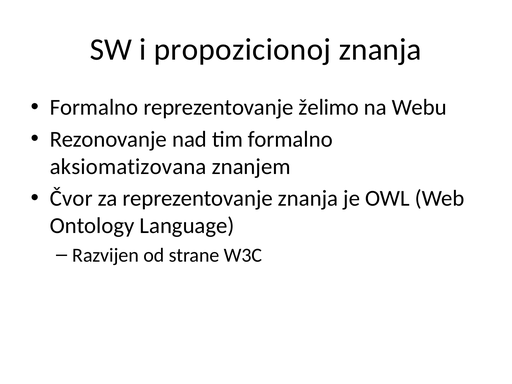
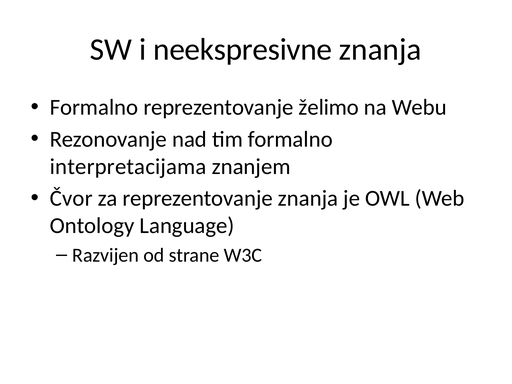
propozicionoj: propozicionoj -> neekspresivne
aksiomatizovana: aksiomatizovana -> interpretacijama
